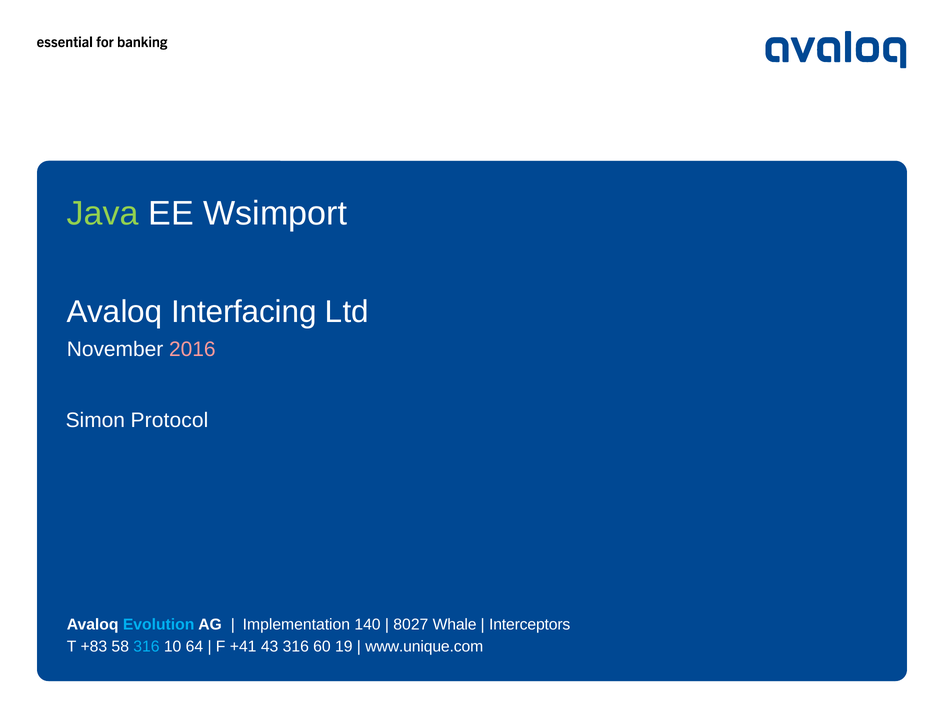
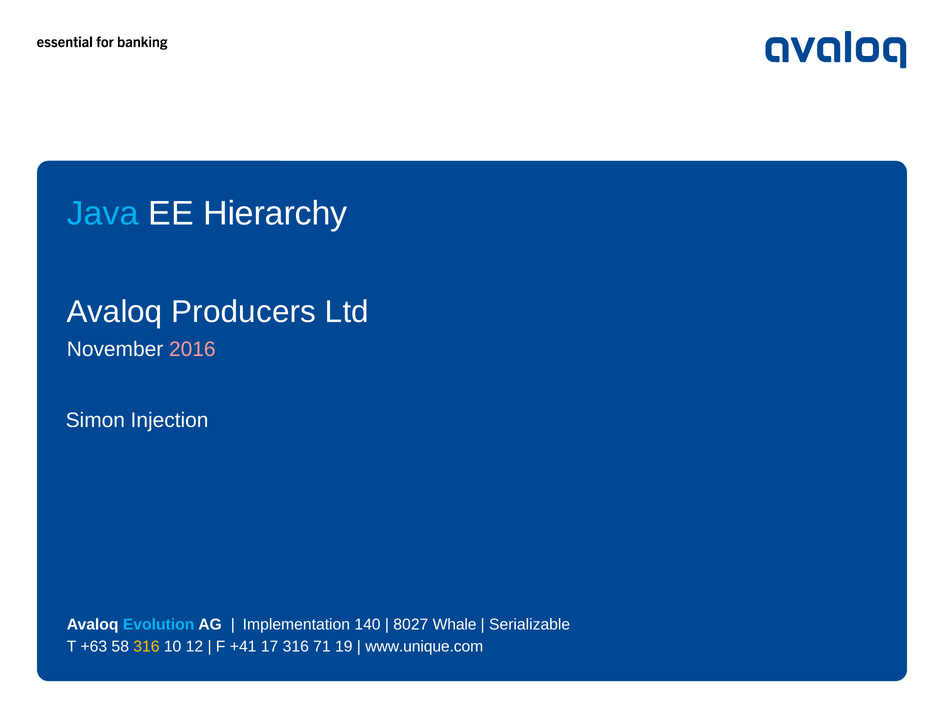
Java colour: light green -> light blue
Wsimport: Wsimport -> Hierarchy
Interfacing: Interfacing -> Producers
Protocol: Protocol -> Injection
Interceptors: Interceptors -> Serializable
+83: +83 -> +63
316 at (146, 647) colour: light blue -> yellow
64: 64 -> 12
43: 43 -> 17
60: 60 -> 71
